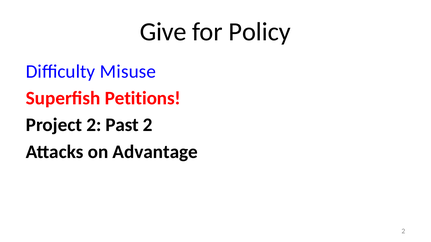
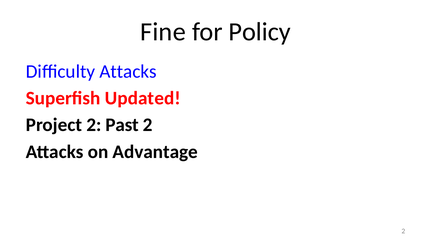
Give: Give -> Fine
Difficulty Misuse: Misuse -> Attacks
Petitions: Petitions -> Updated
